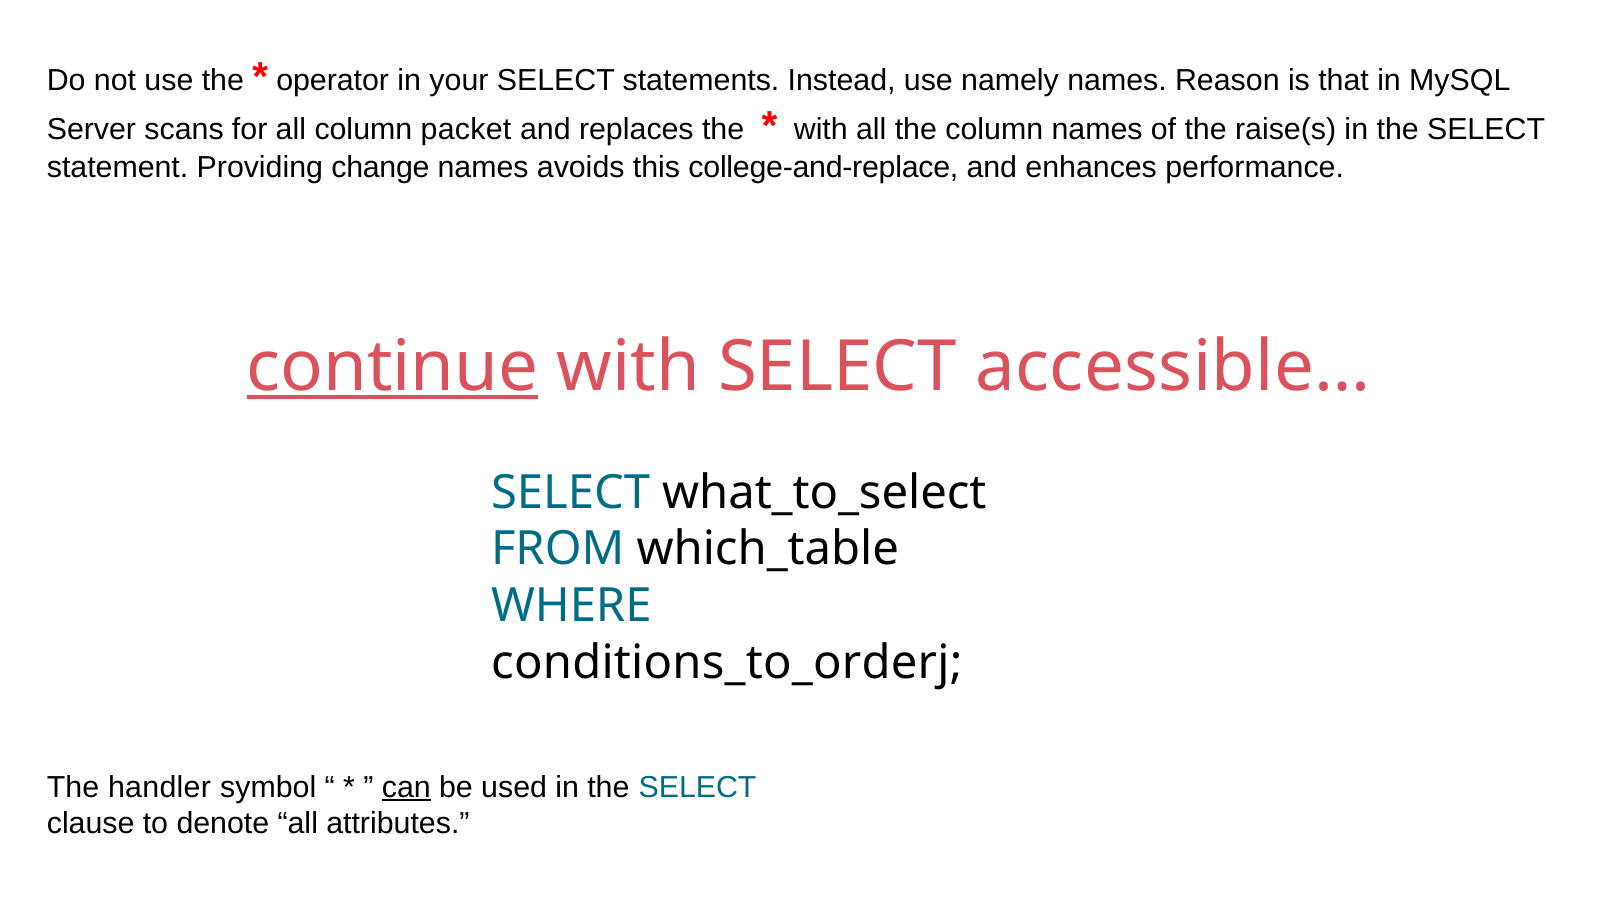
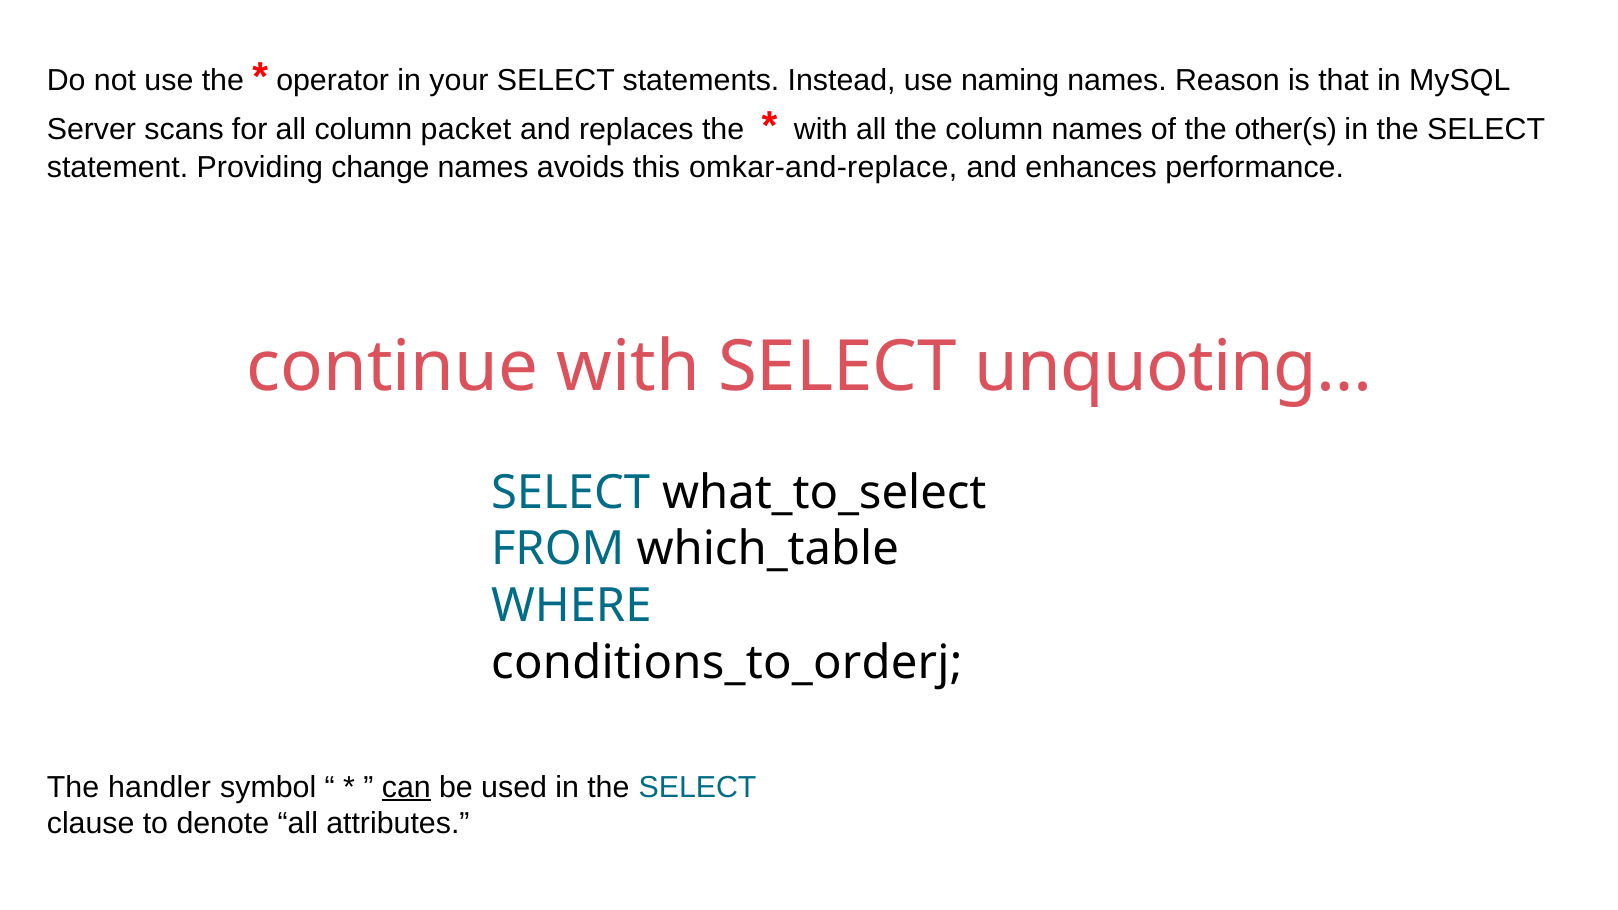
namely: namely -> naming
raise(s: raise(s -> other(s
college-and-replace: college-and-replace -> omkar-and-replace
continue underline: present -> none
accessible…: accessible… -> unquoting…
